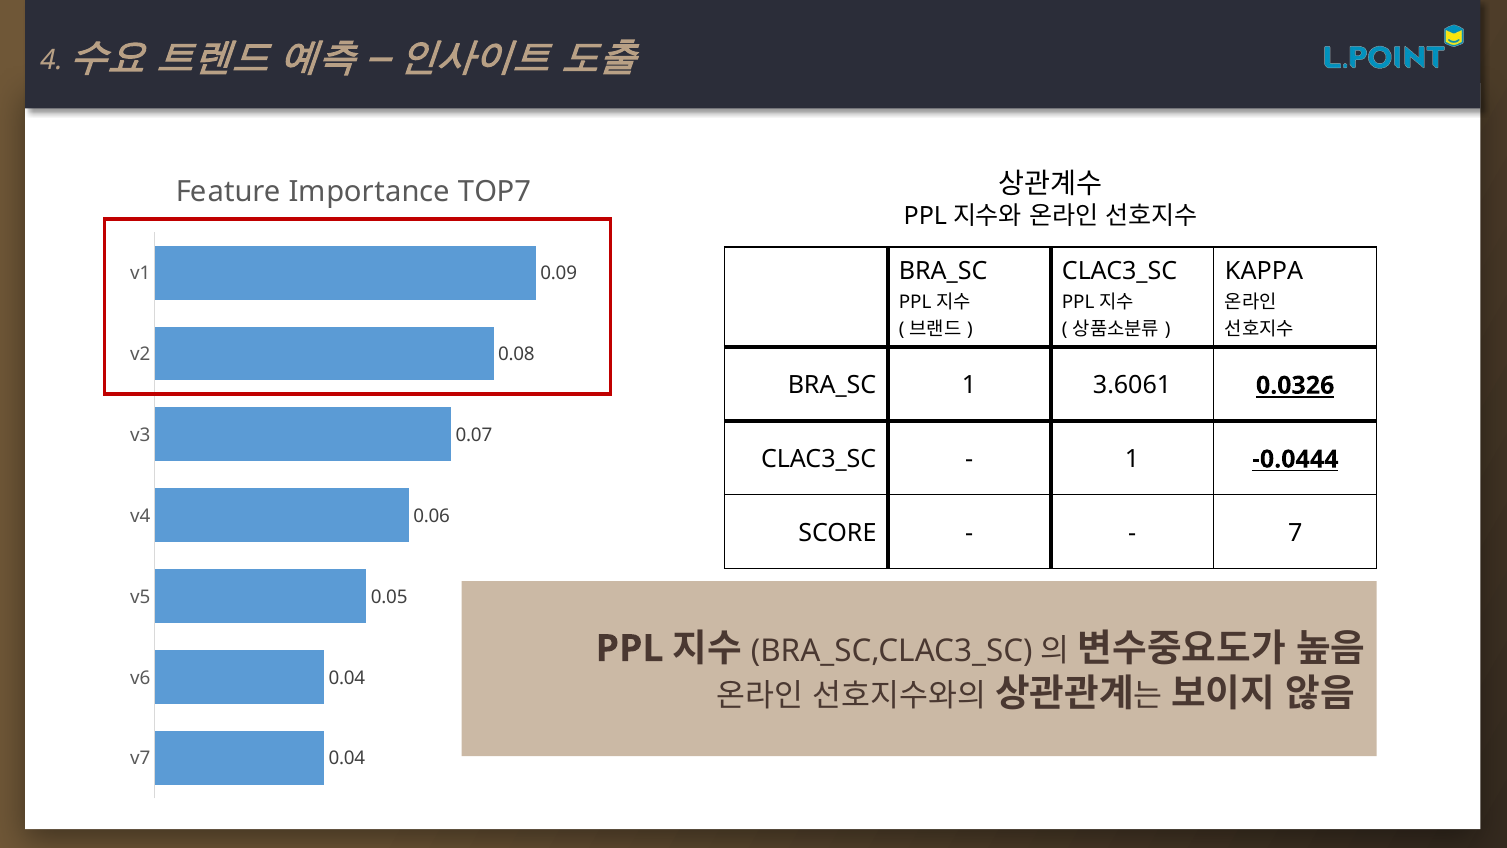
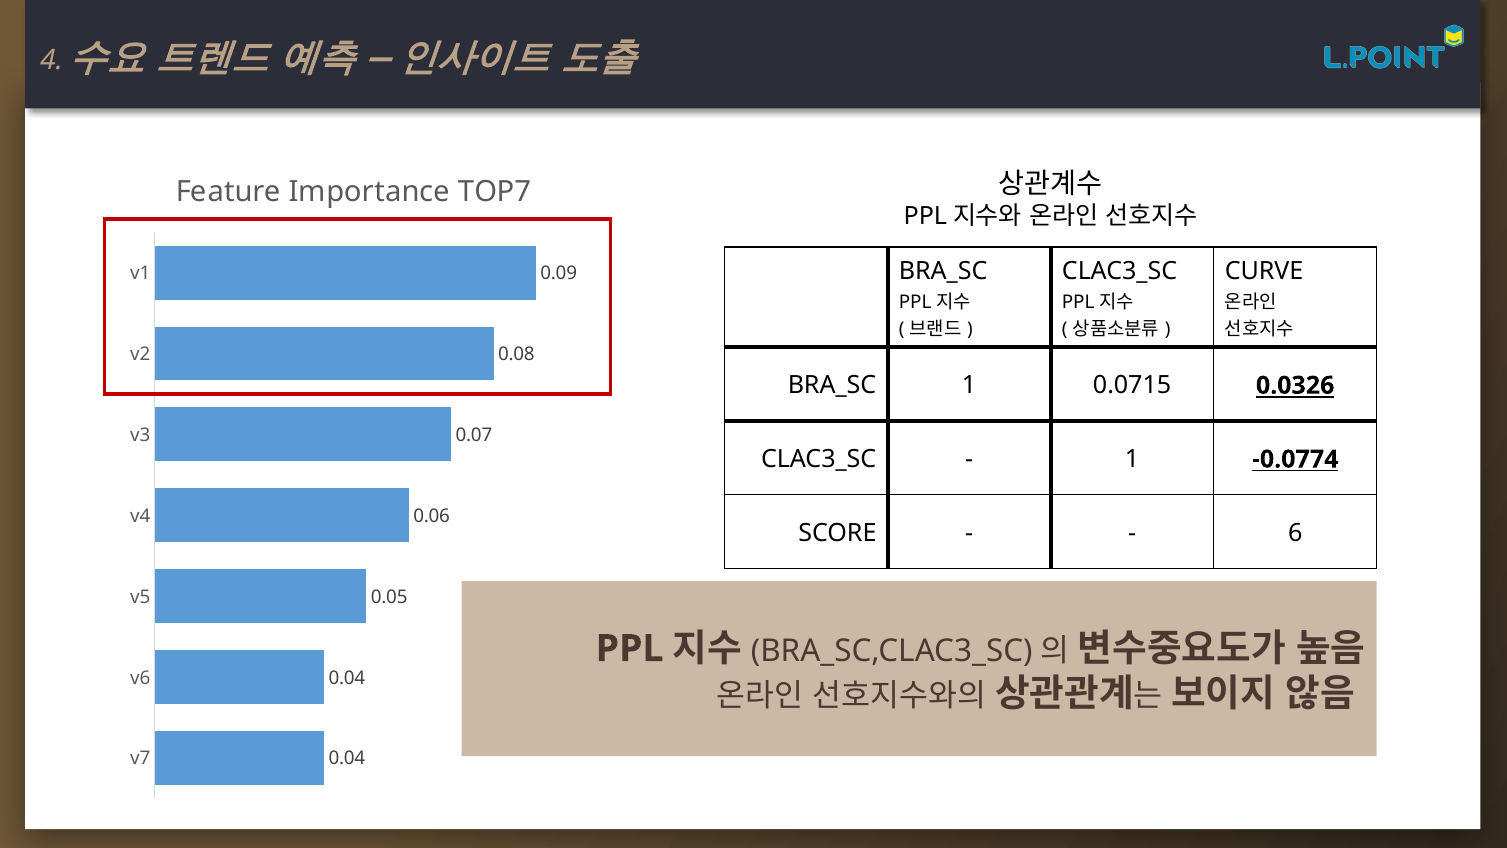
KAPPA: KAPPA -> CURVE
3.6061: 3.6061 -> 0.0715
-0.0444: -0.0444 -> -0.0774
7: 7 -> 6
